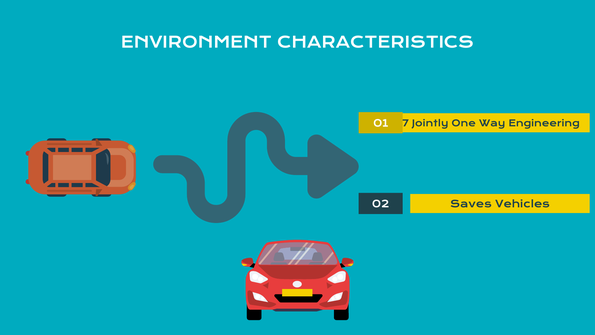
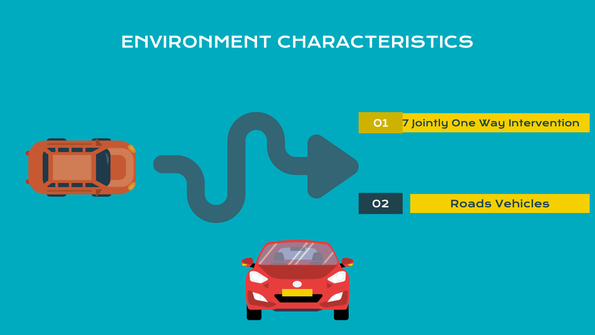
Engineering: Engineering -> Intervention
Saves: Saves -> Roads
